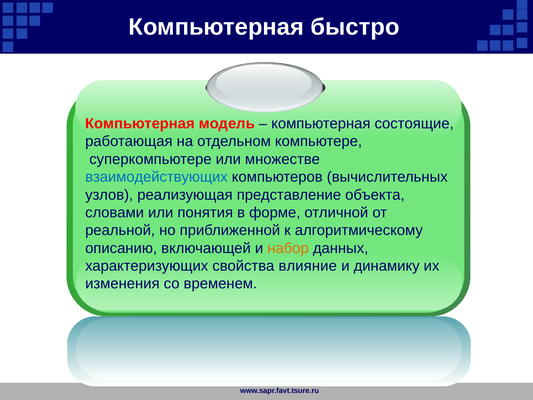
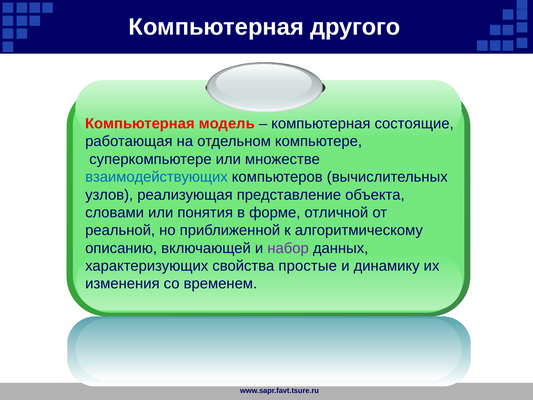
быстро: быстро -> другого
набор colour: orange -> purple
влияние: влияние -> простые
